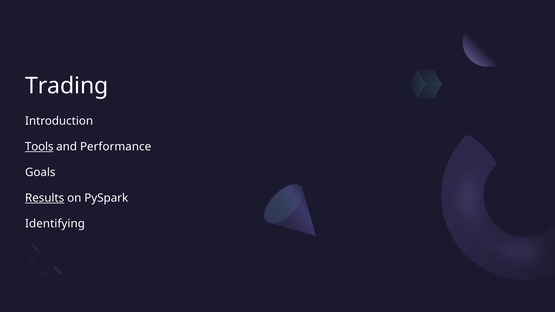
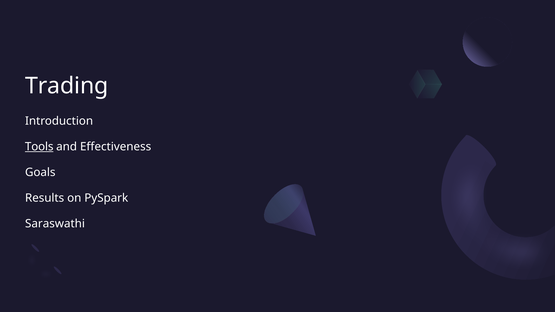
Performance: Performance -> Effectiveness
Results underline: present -> none
Identifying: Identifying -> Saraswathi
